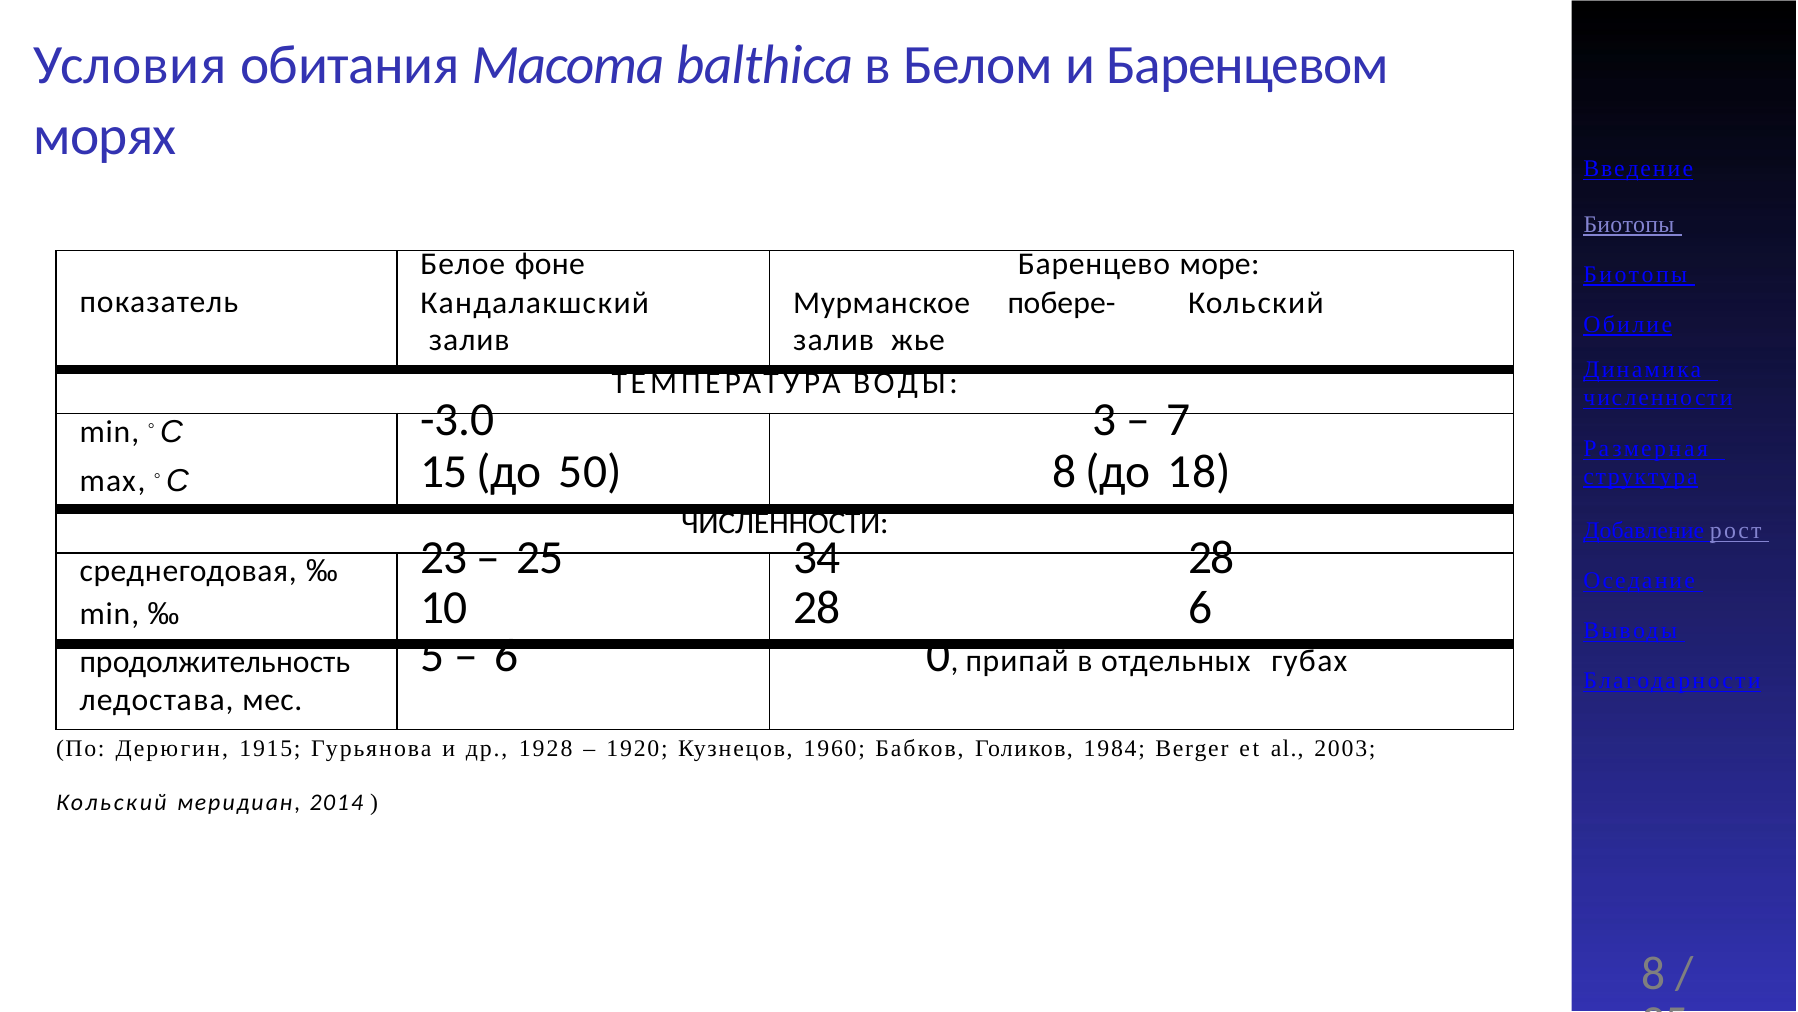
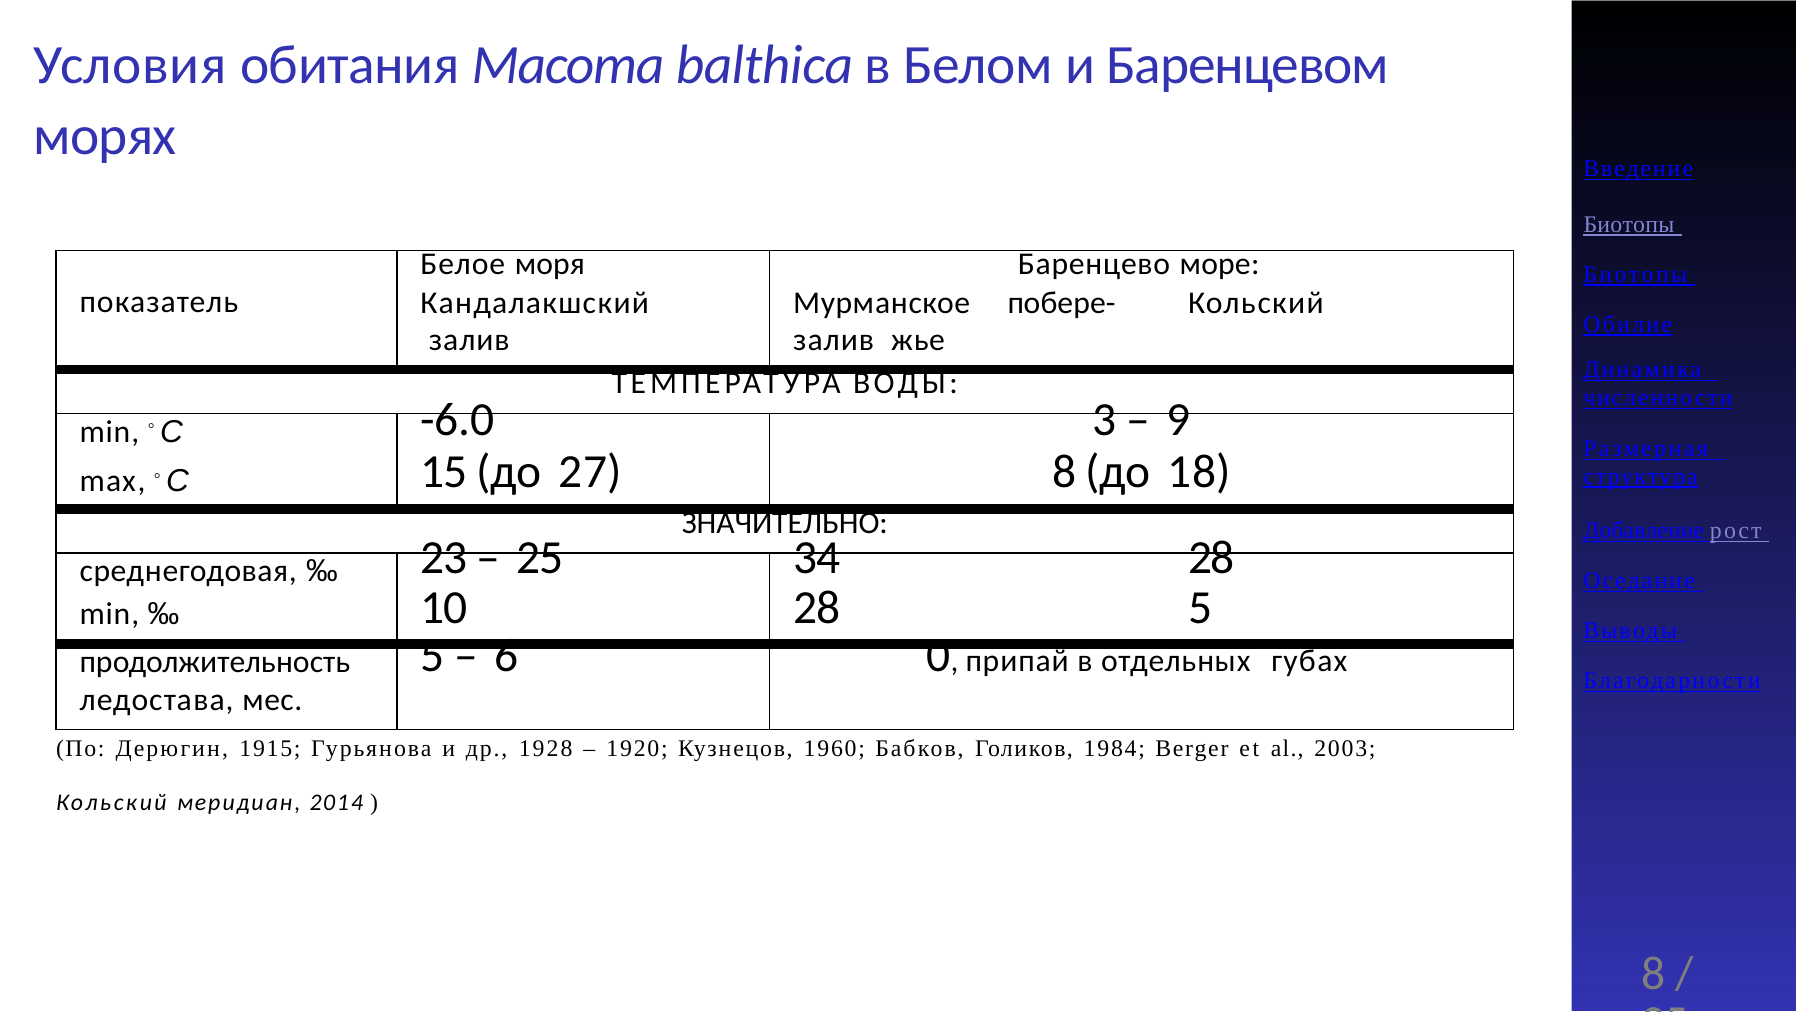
фоне: фоне -> моря
-3.0: -3.0 -> -6.0
7: 7 -> 9
50: 50 -> 27
ЧИСЛЕННОСТИ at (785, 523): ЧИСЛЕННОСТИ -> ЗНАЧИТЕЛЬНО
28 6: 6 -> 5
